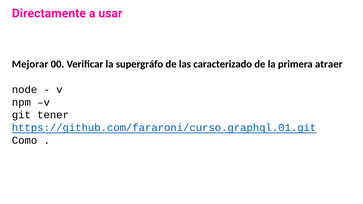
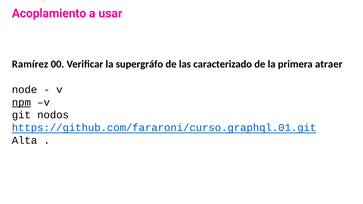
Directamente: Directamente -> Acoplamiento
Mejorar: Mejorar -> Ramírez
npm underline: none -> present
tener: tener -> nodos
Como: Como -> Alta
